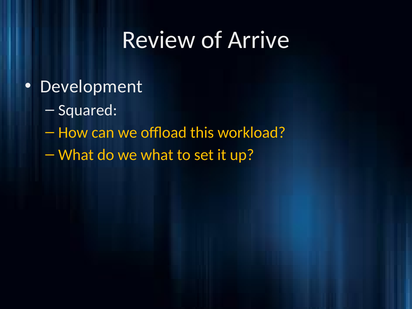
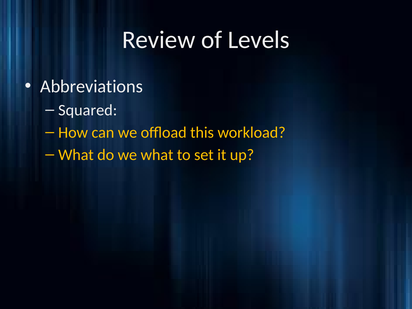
Arrive: Arrive -> Levels
Development: Development -> Abbreviations
